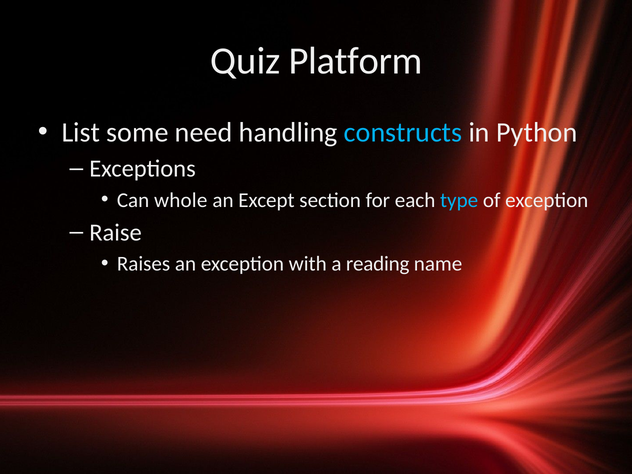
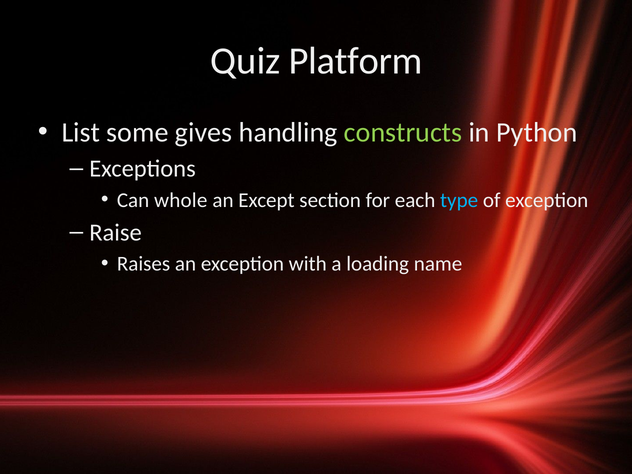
need: need -> gives
constructs colour: light blue -> light green
reading: reading -> loading
